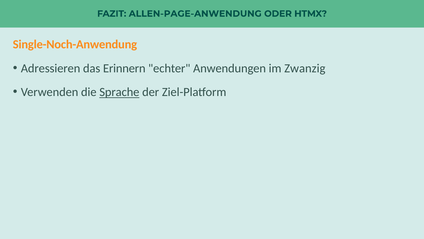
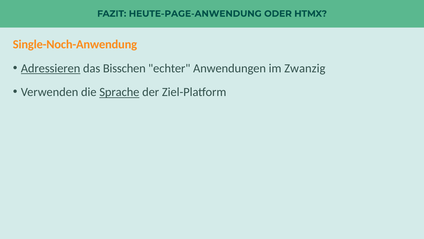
ALLEN-PAGE-ANWENDUNG: ALLEN-PAGE-ANWENDUNG -> HEUTE-PAGE-ANWENDUNG
Adressieren underline: none -> present
Erinnern: Erinnern -> Bisschen
